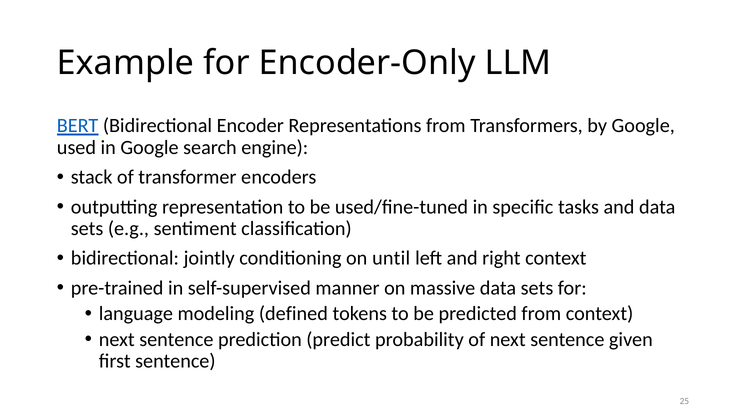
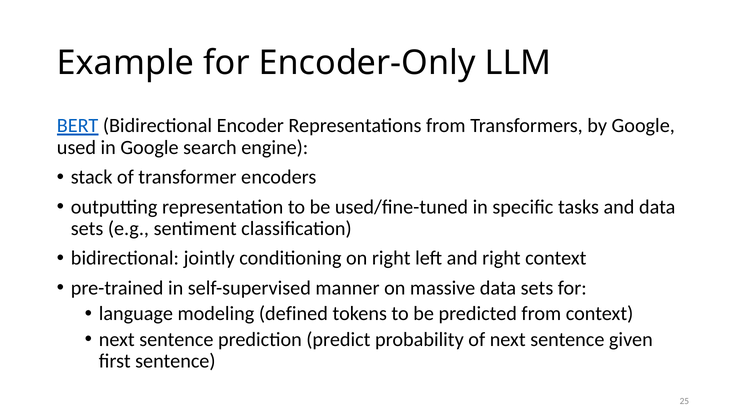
on until: until -> right
